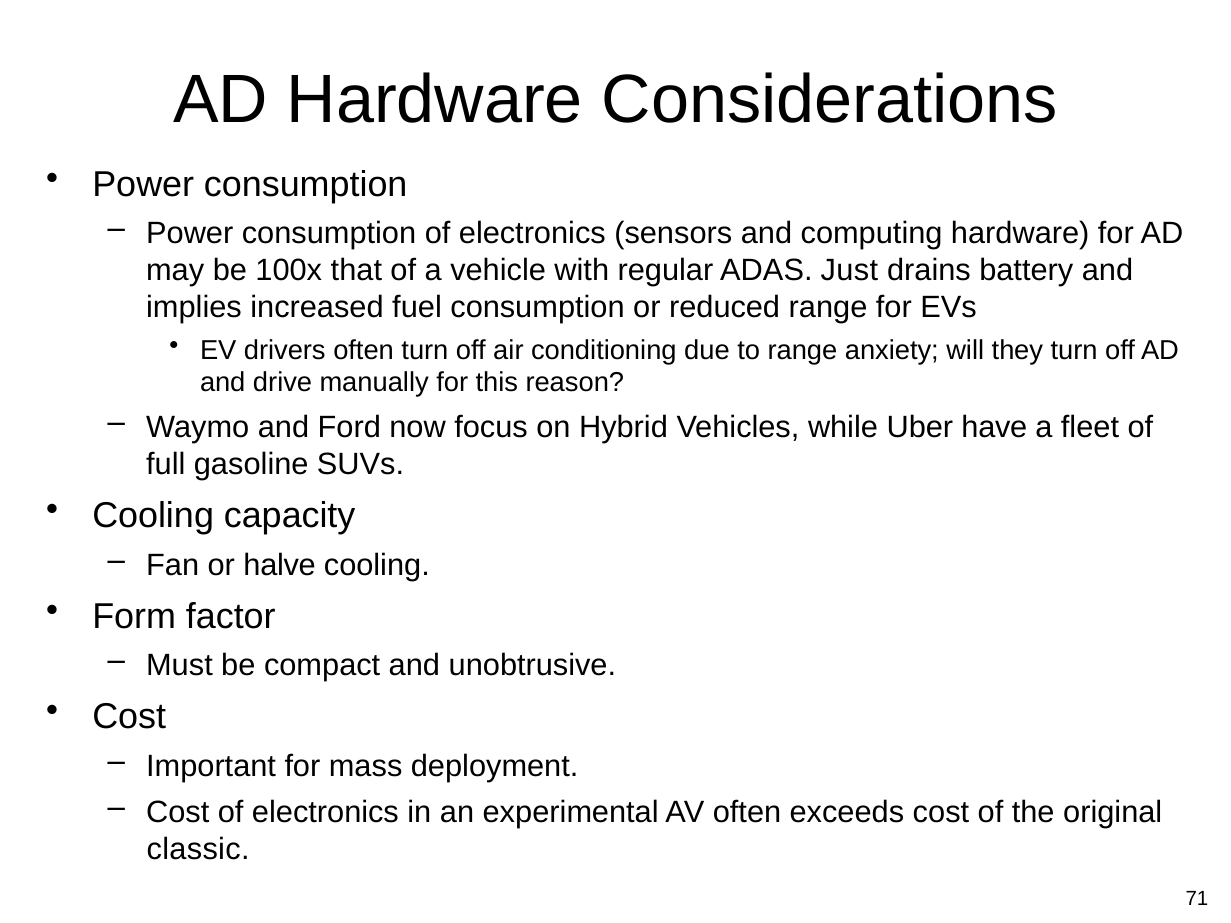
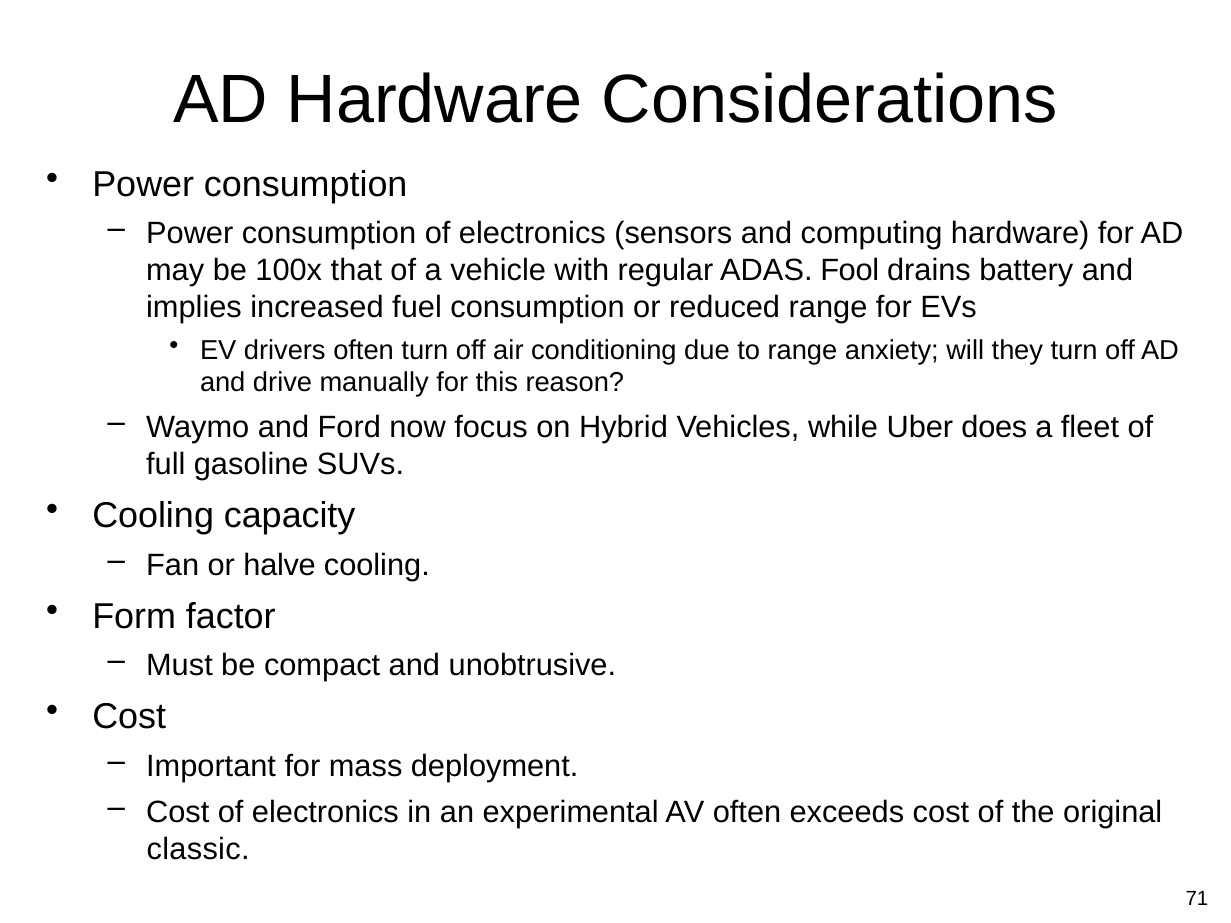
Just: Just -> Fool
have: have -> does
